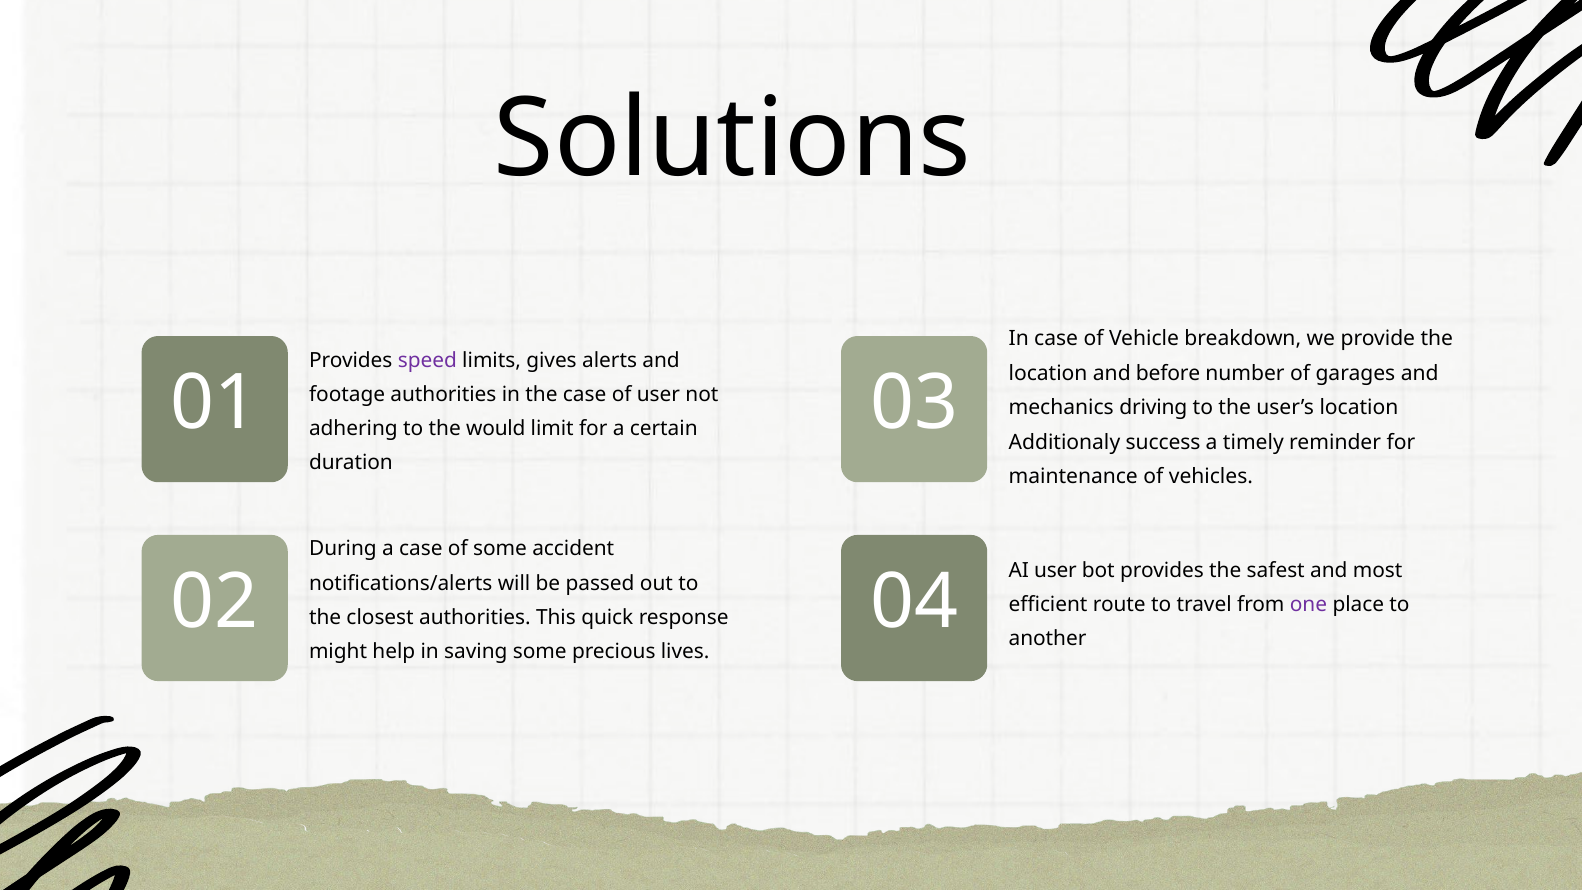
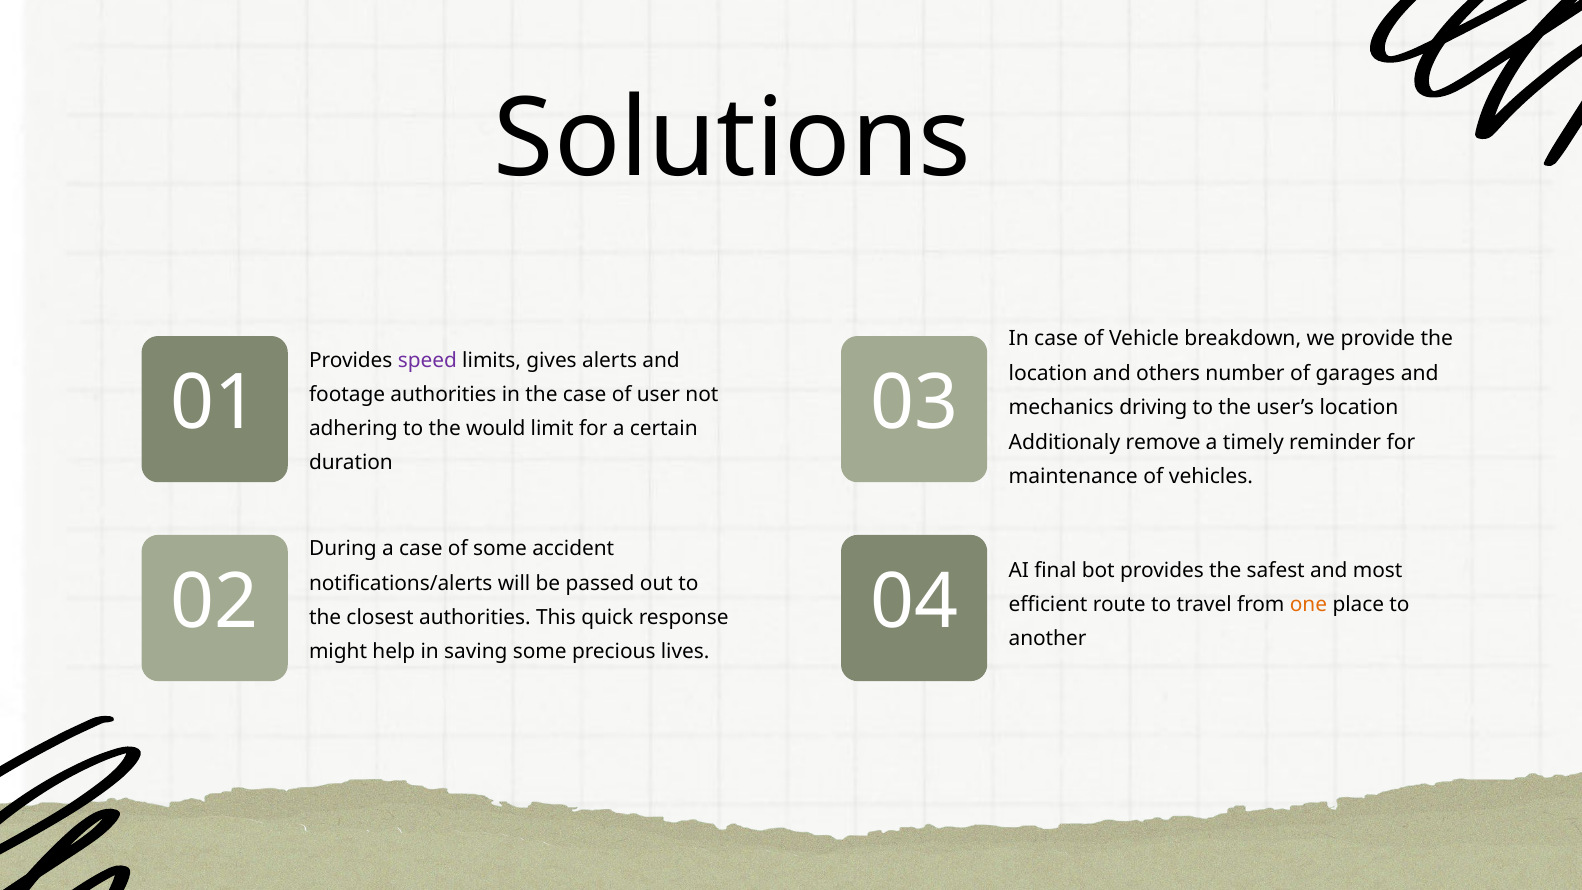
before: before -> others
success: success -> remove
AI user: user -> final
one colour: purple -> orange
